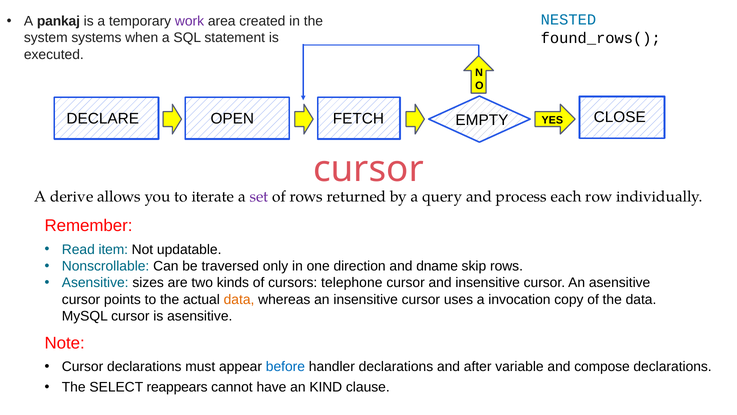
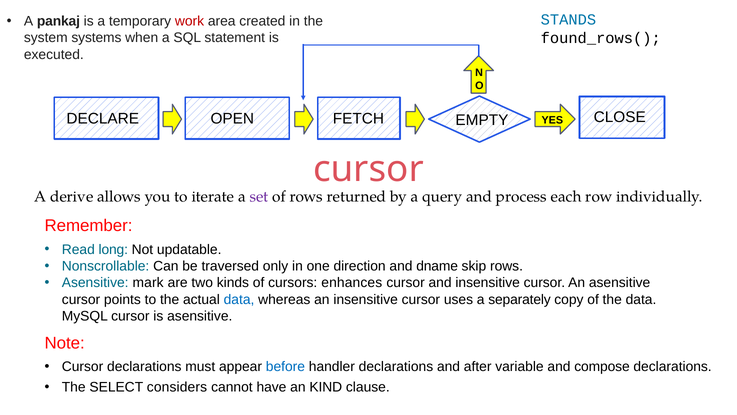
NESTED: NESTED -> STANDS
work colour: purple -> red
item: item -> long
sizes: sizes -> mark
telephone: telephone -> enhances
data at (239, 299) colour: orange -> blue
invocation: invocation -> separately
reappears: reappears -> considers
